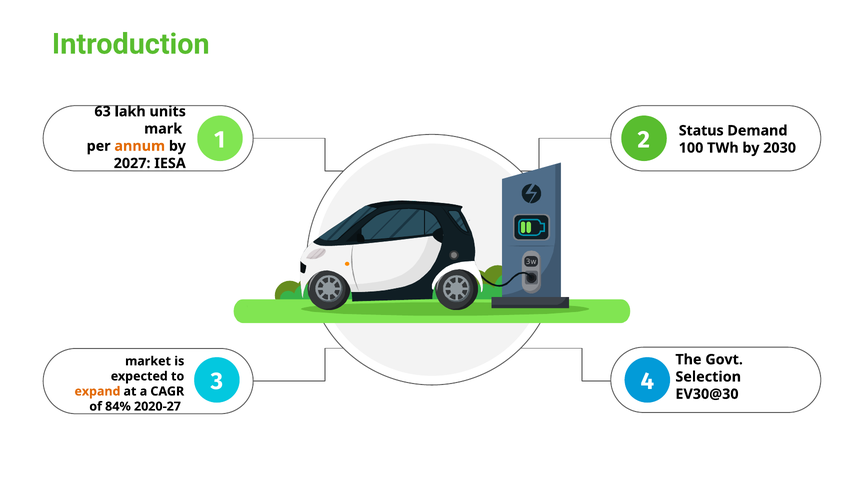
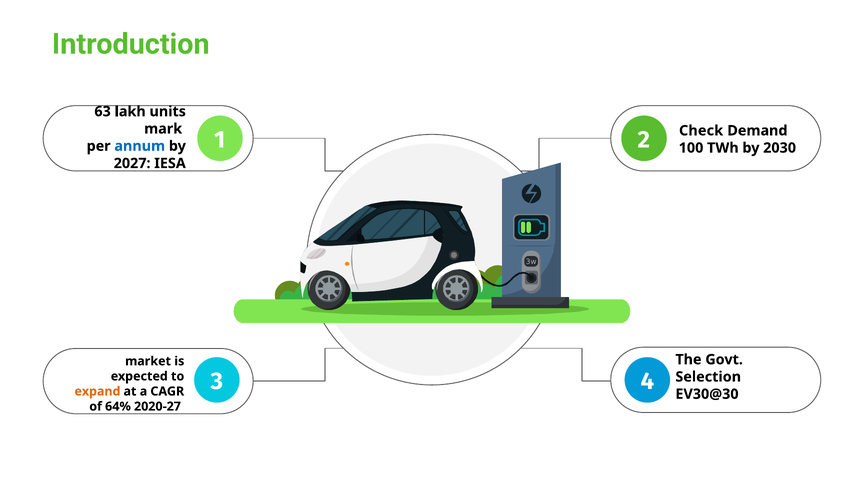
Status: Status -> Check
annum colour: orange -> blue
84%: 84% -> 64%
